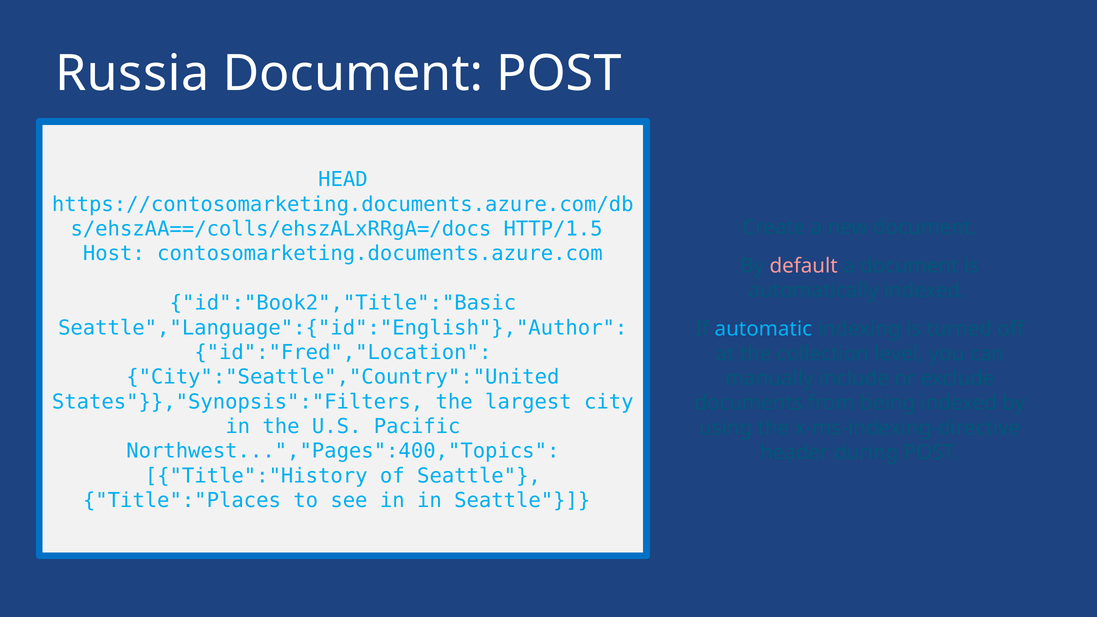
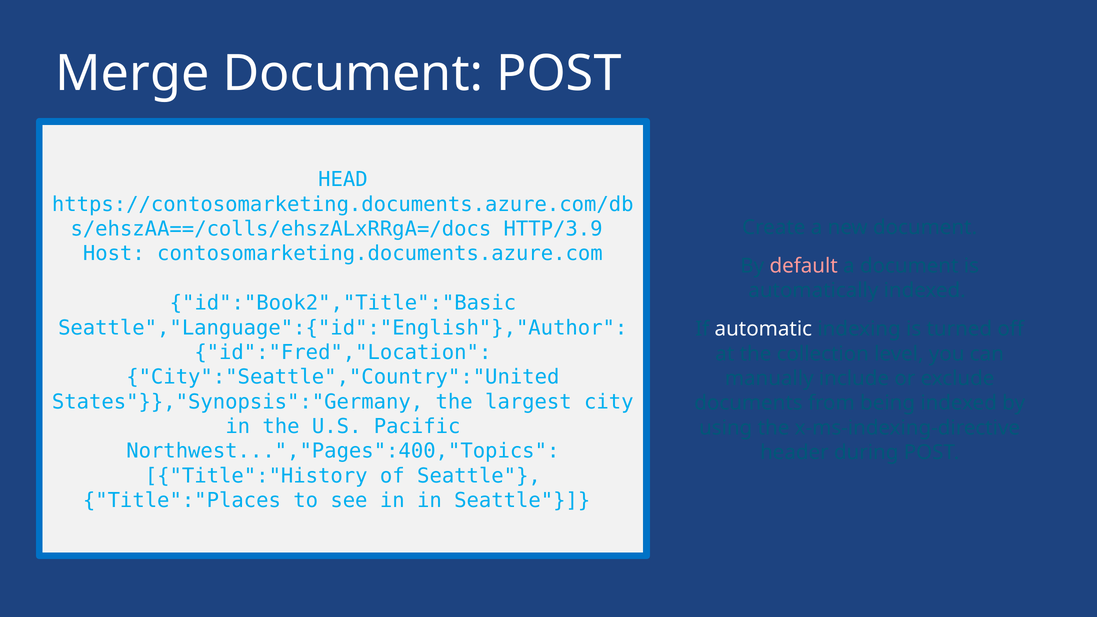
Russia: Russia -> Merge
HTTP/1.5: HTTP/1.5 -> HTTP/3.9
automatic colour: light blue -> white
States"}},"Synopsis":"Filters: States"}},"Synopsis":"Filters -> States"}},"Synopsis":"Germany
